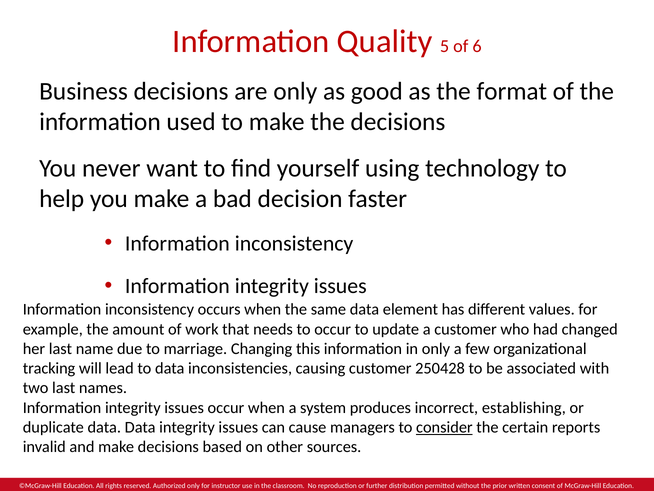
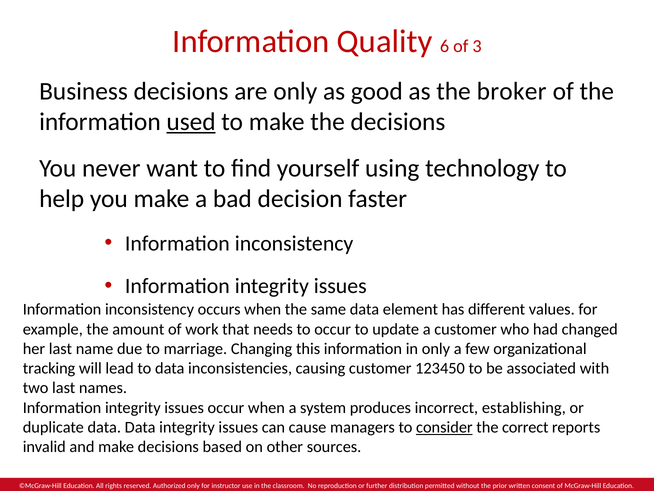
5: 5 -> 6
6: 6 -> 3
format: format -> broker
used underline: none -> present
250428: 250428 -> 123450
certain: certain -> correct
